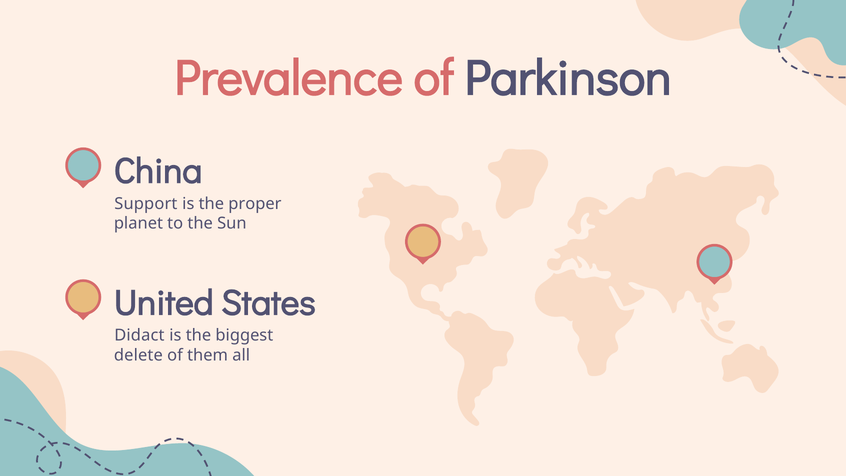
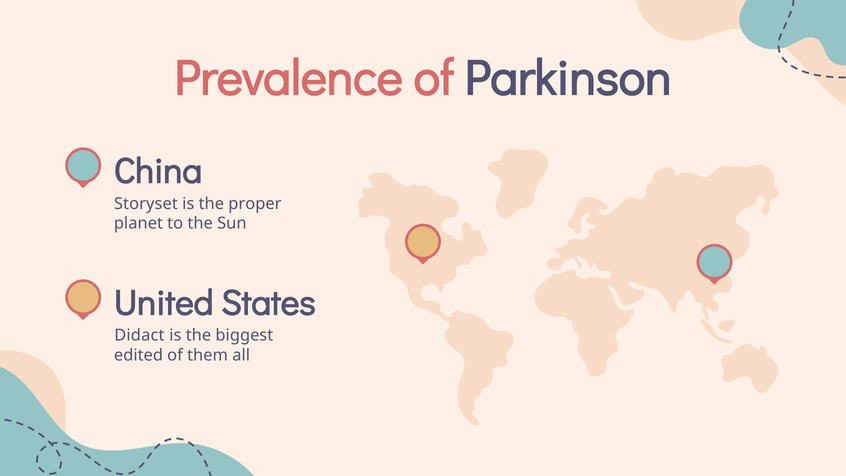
Support: Support -> Storyset
delete: delete -> edited
